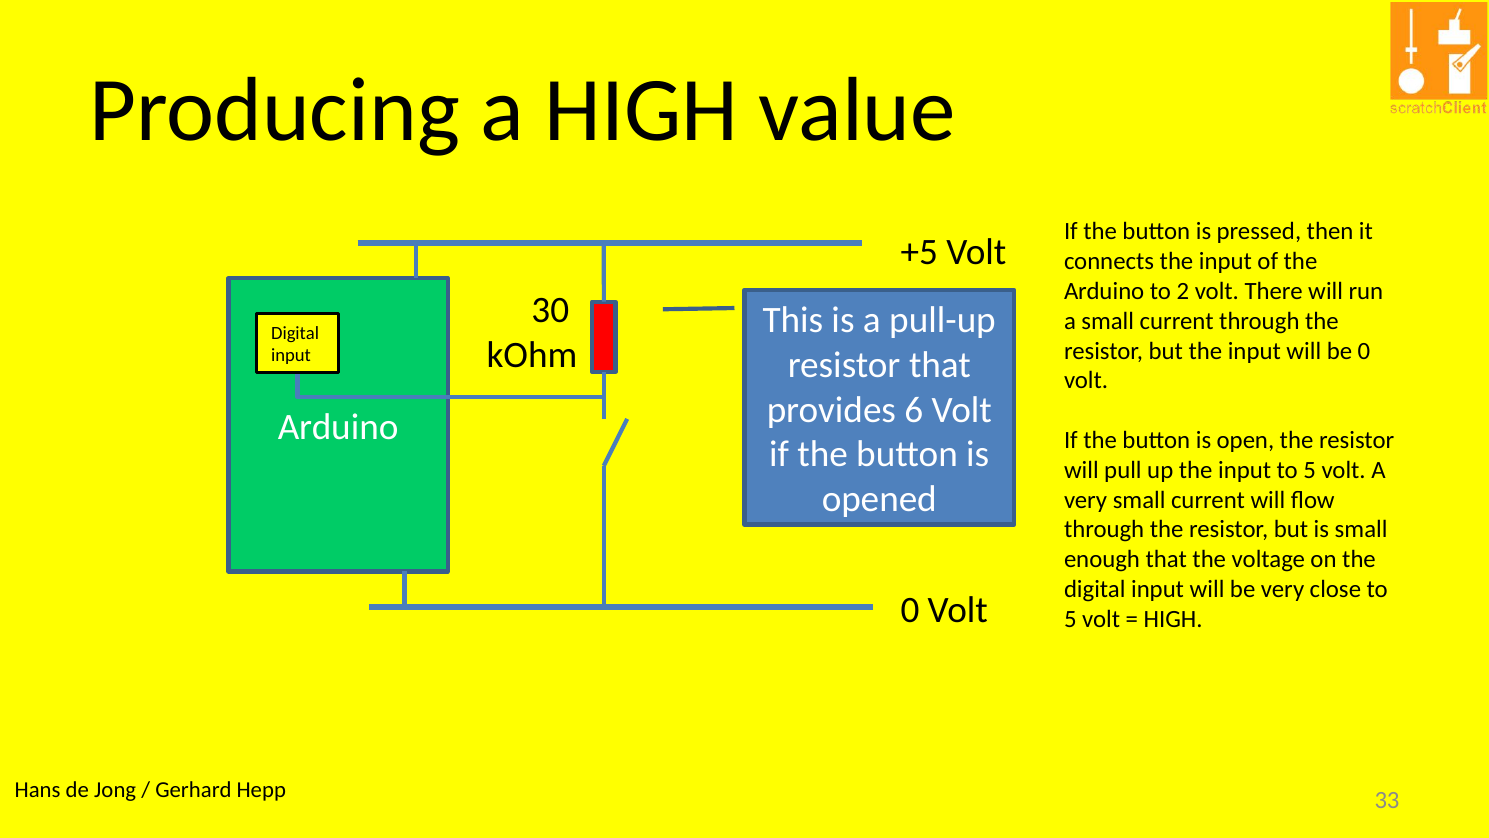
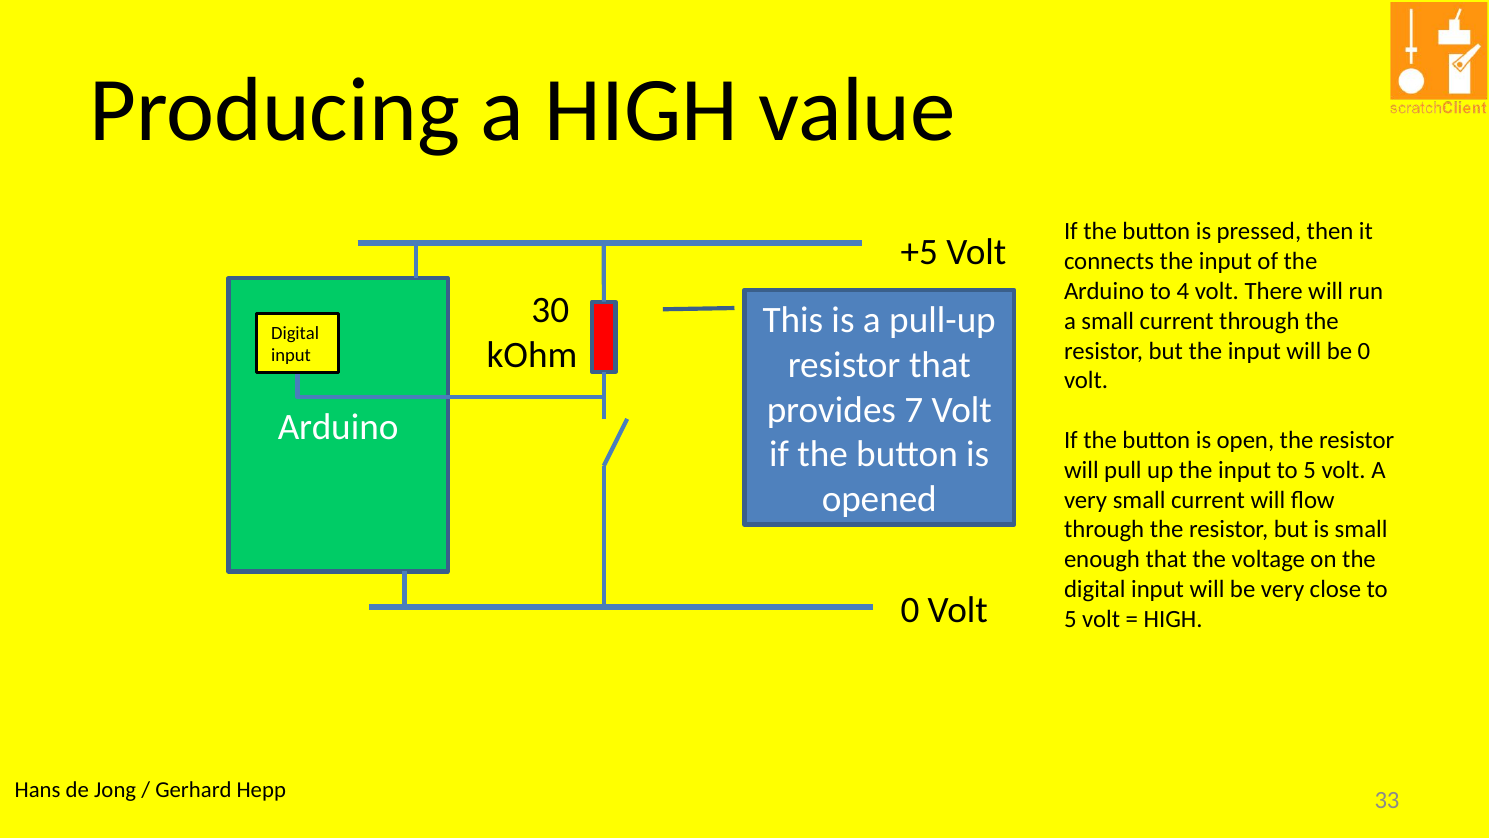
2: 2 -> 4
6: 6 -> 7
